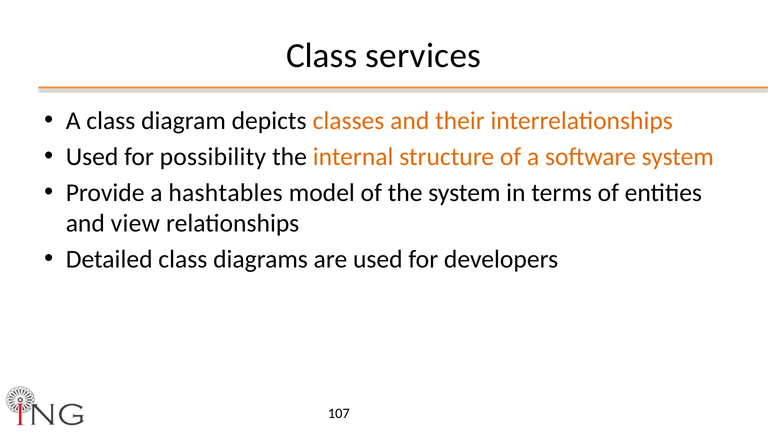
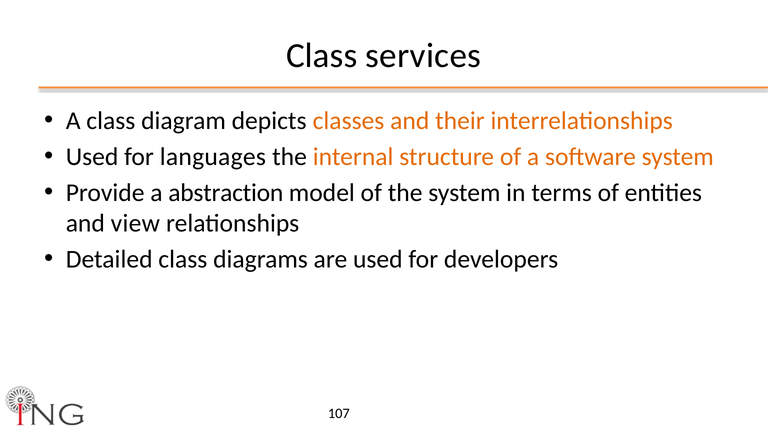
possibility: possibility -> languages
hashtables: hashtables -> abstraction
